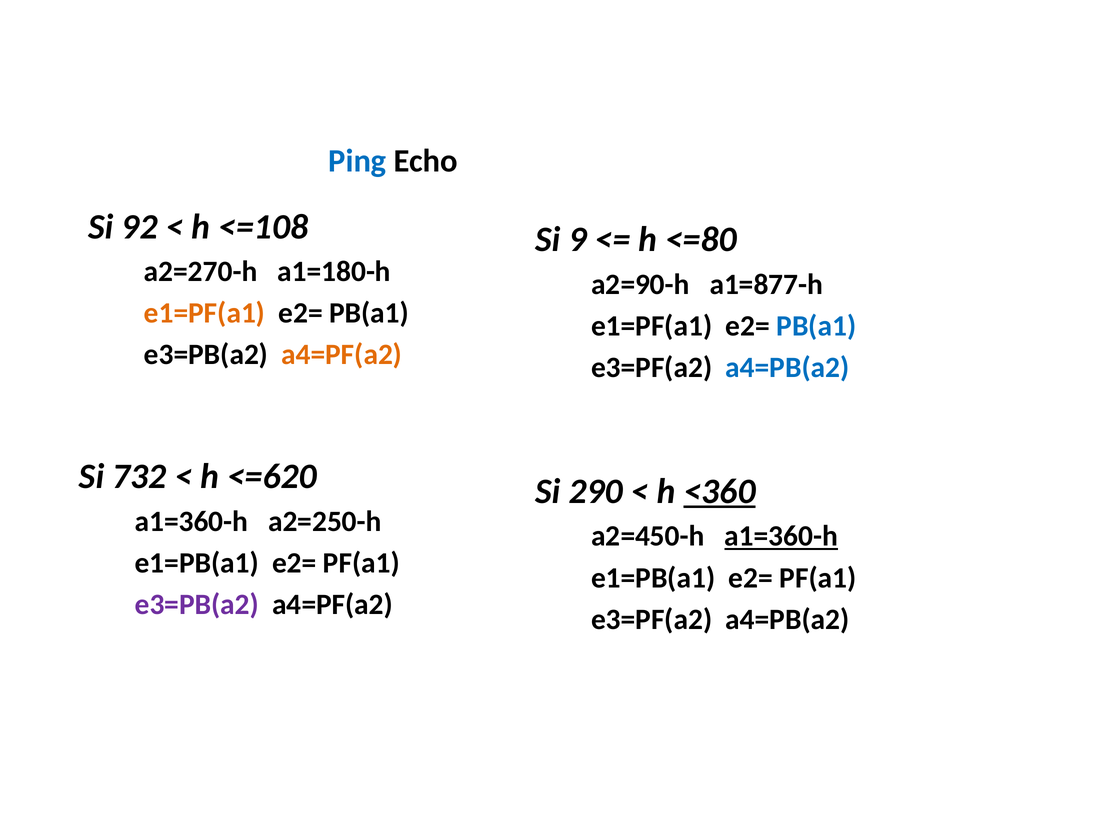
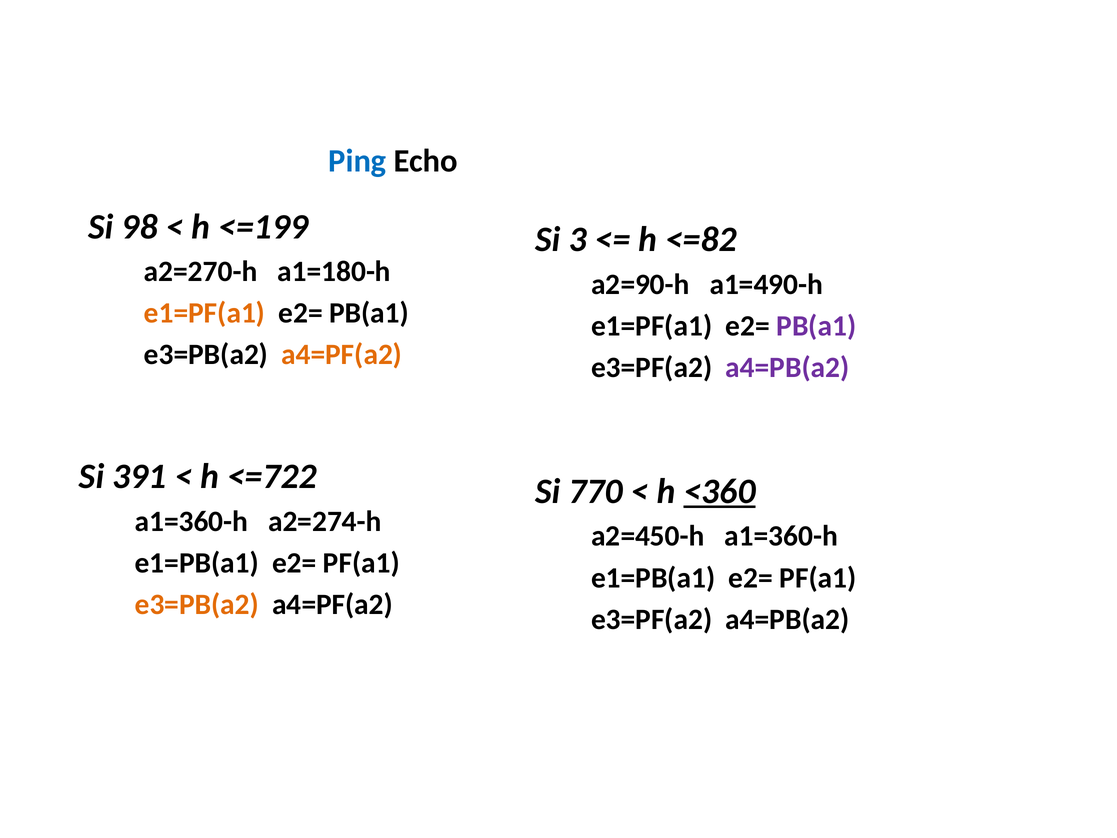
92: 92 -> 98
<=108: <=108 -> <=199
9: 9 -> 3
<=80: <=80 -> <=82
a1=877-h: a1=877-h -> a1=490-h
PB(a1 at (816, 326) colour: blue -> purple
a4=PB(a2 at (787, 368) colour: blue -> purple
732: 732 -> 391
<=620: <=620 -> <=722
290: 290 -> 770
a2=250-h: a2=250-h -> a2=274-h
a1=360-h at (781, 536) underline: present -> none
e3=PB(a2 at (197, 604) colour: purple -> orange
